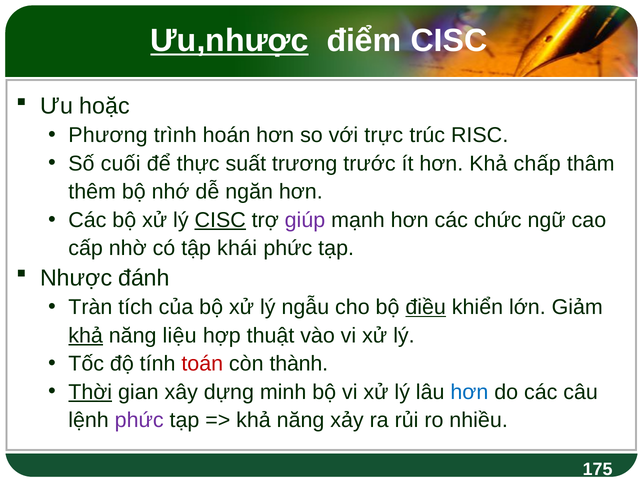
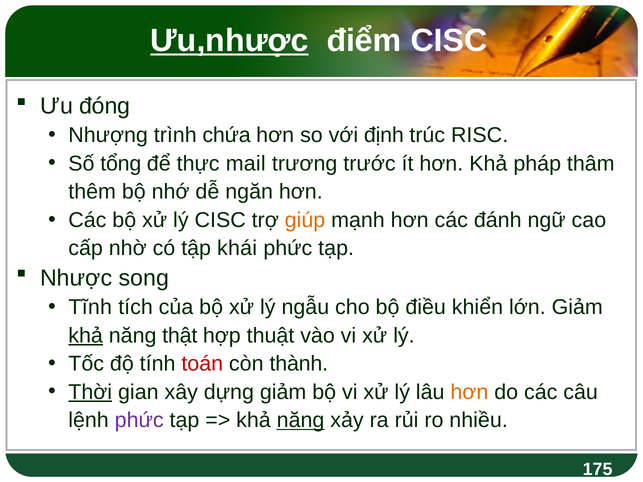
hoặc: hoặc -> đóng
Phương: Phương -> Nhượng
hoán: hoán -> chứa
trực: trực -> định
cuối: cuối -> tổng
suất: suất -> mail
chấp: chấp -> pháp
CISC at (220, 220) underline: present -> none
giúp colour: purple -> orange
chức: chức -> đánh
đánh: đánh -> song
Tràn: Tràn -> Tĩnh
điều underline: present -> none
liệu: liệu -> thật
dựng minh: minh -> giảm
hơn at (469, 392) colour: blue -> orange
năng at (301, 421) underline: none -> present
